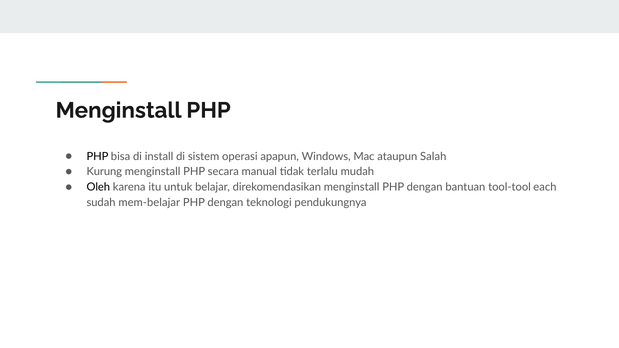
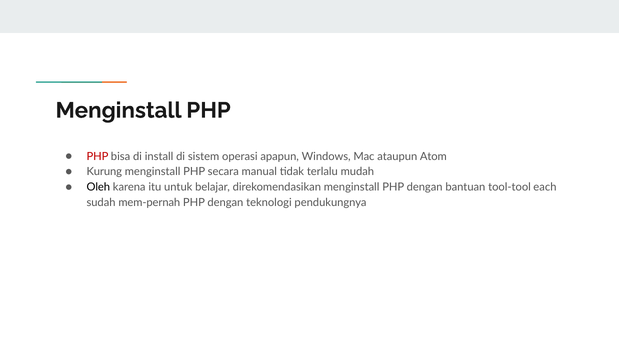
PHP at (97, 156) colour: black -> red
Salah: Salah -> Atom
mem-belajar: mem-belajar -> mem-pernah
